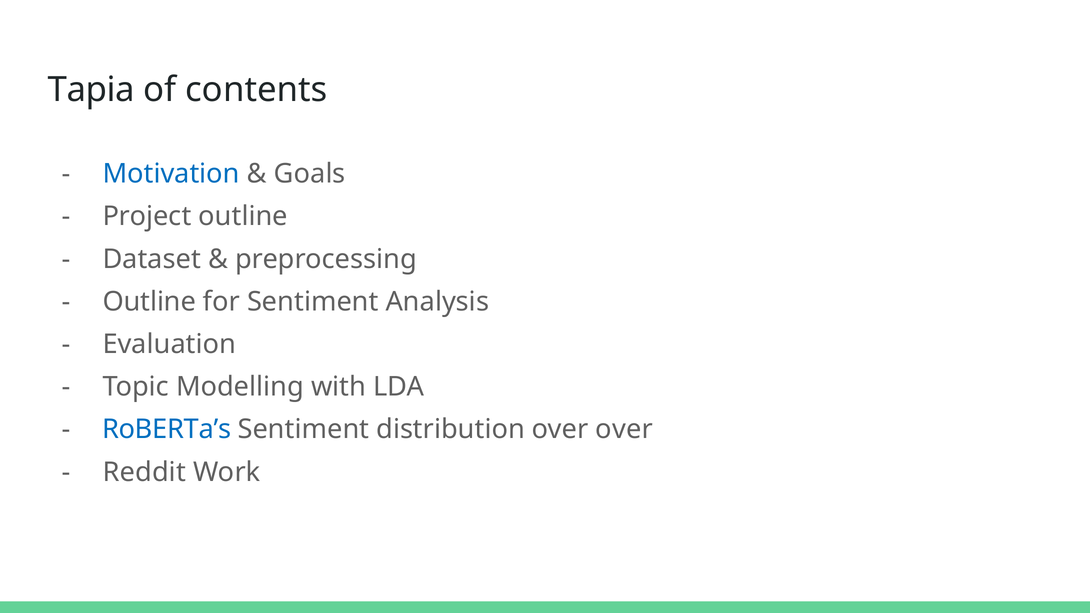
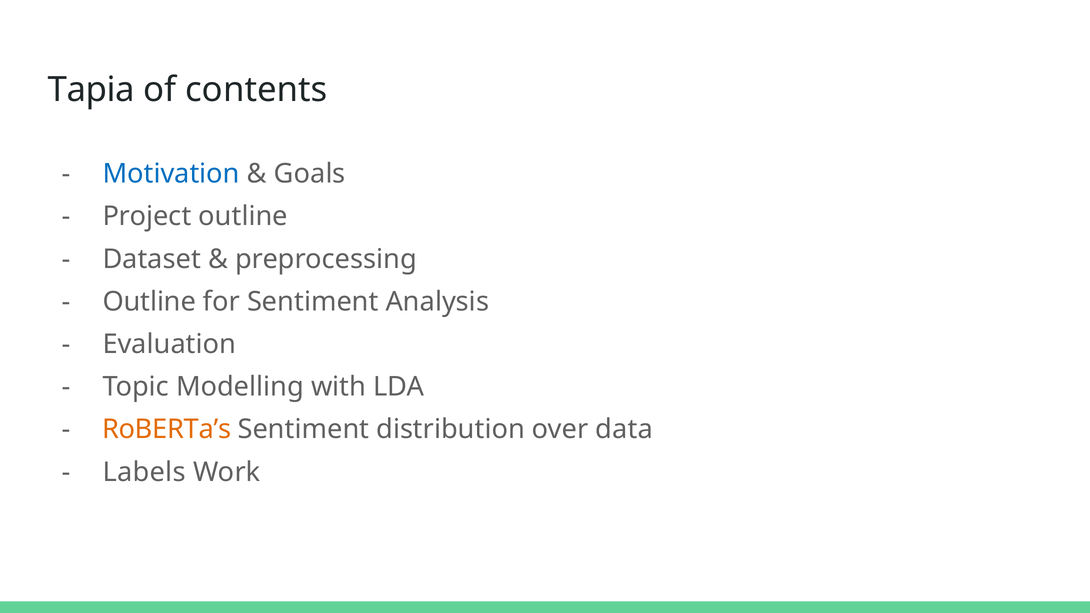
RoBERTa’s colour: blue -> orange
over over: over -> data
Reddit: Reddit -> Labels
